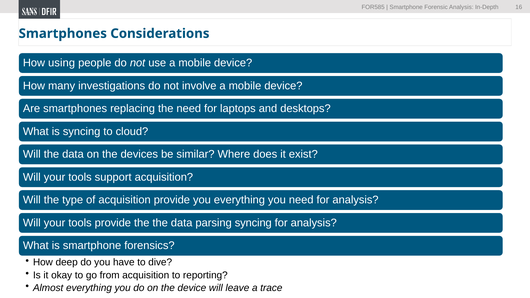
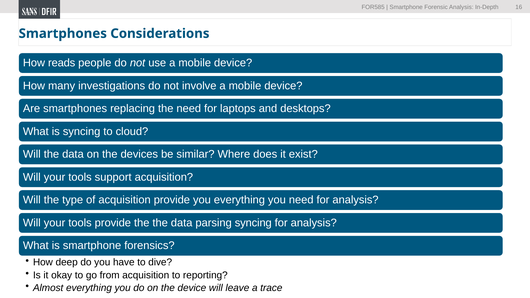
using: using -> reads
